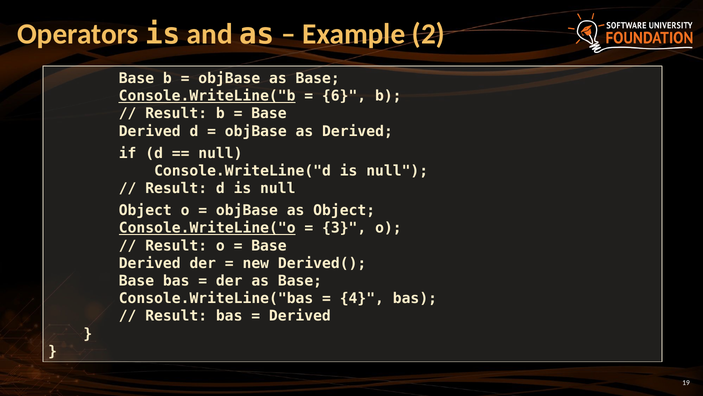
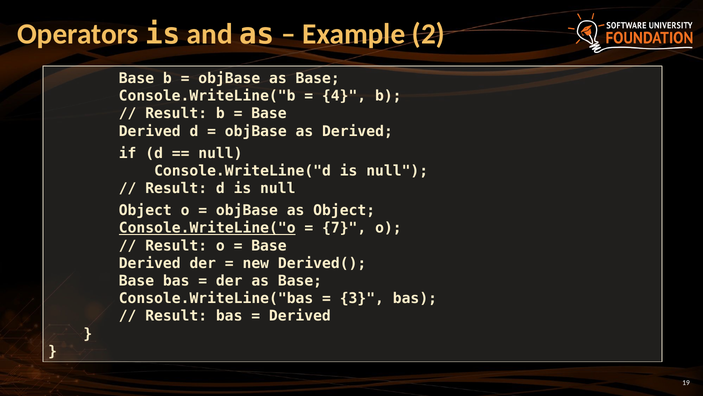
Console.WriteLine("b underline: present -> none
6: 6 -> 4
3: 3 -> 7
4: 4 -> 3
